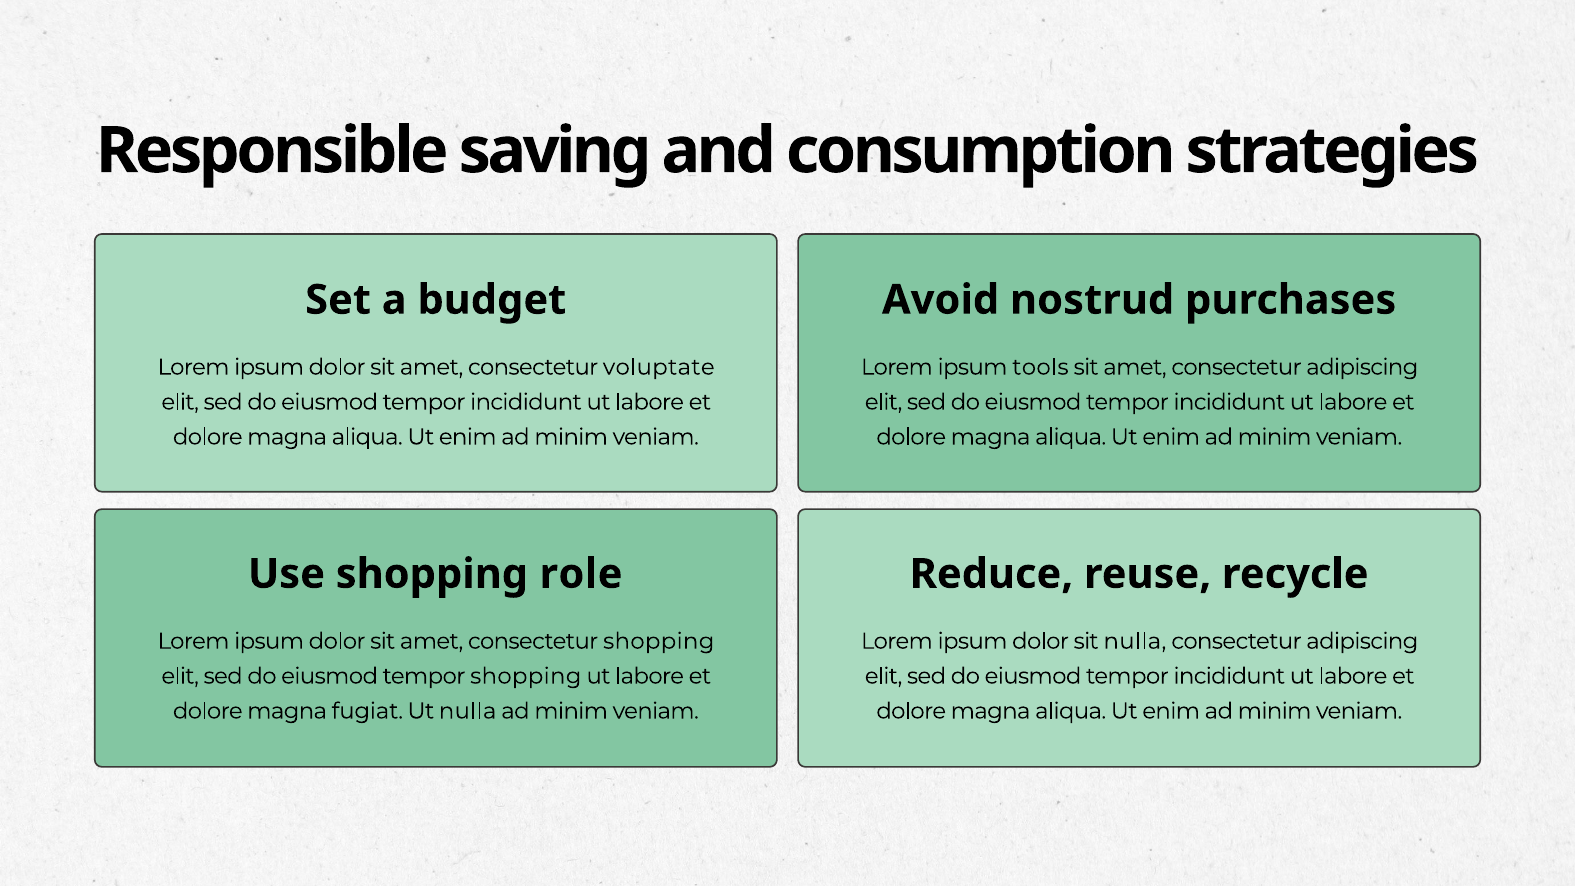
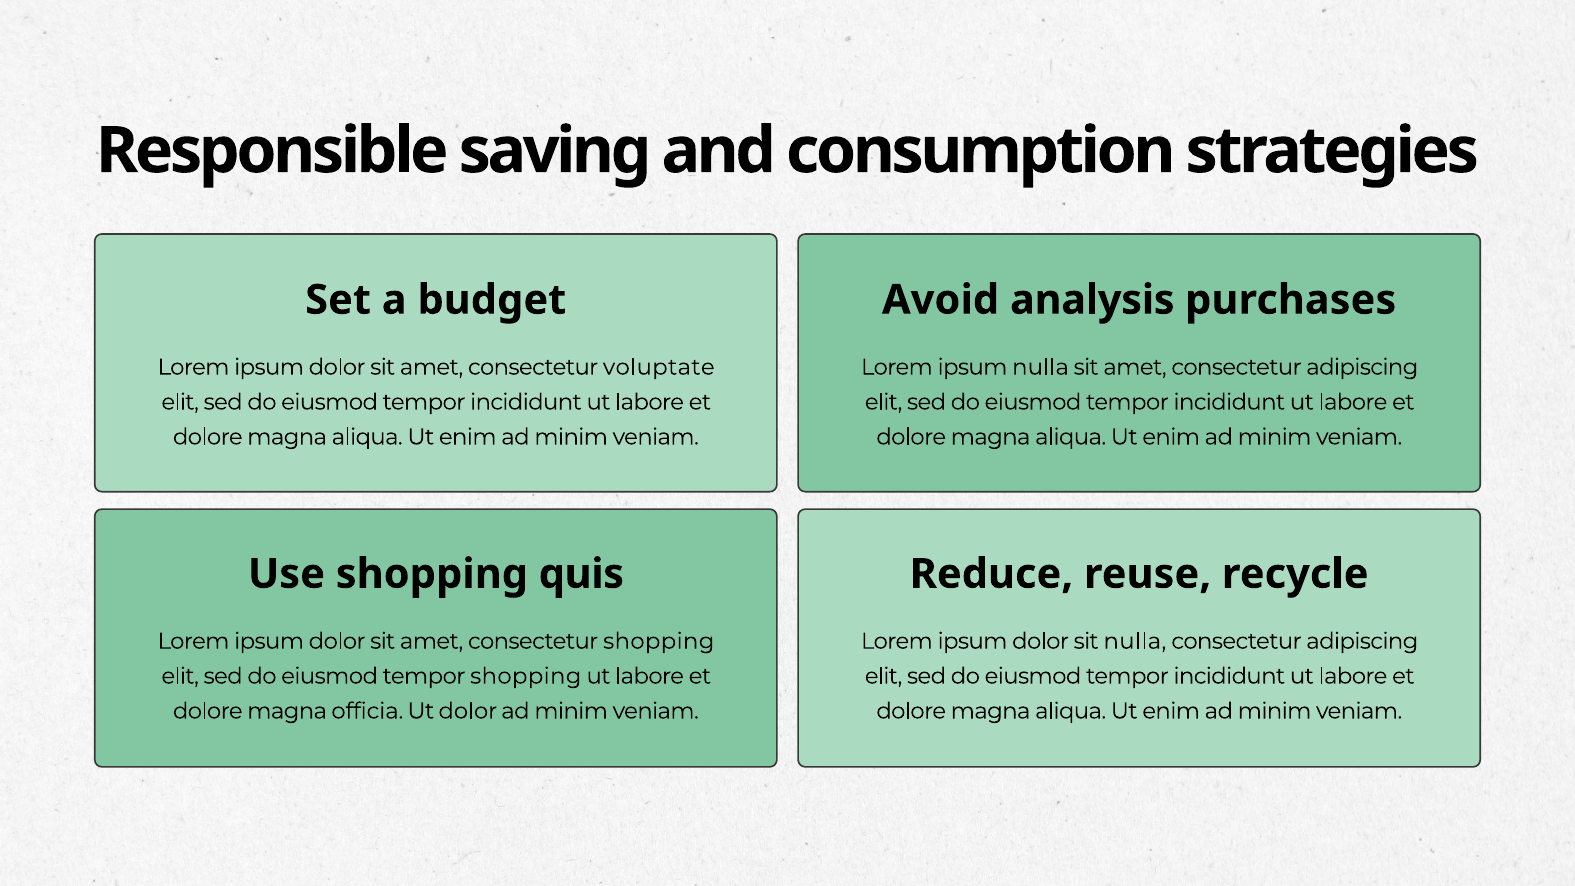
nostrud: nostrud -> analysis
ipsum tools: tools -> nulla
role: role -> quis
fugiat: fugiat -> officia
Ut nulla: nulla -> dolor
